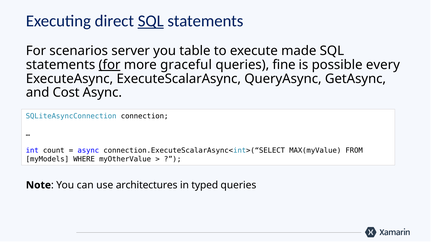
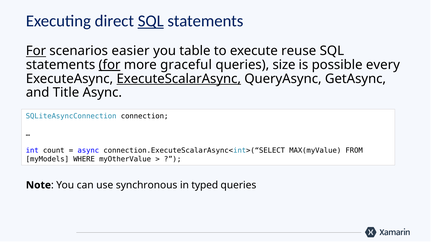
For at (36, 51) underline: none -> present
server: server -> easier
made: made -> reuse
fine: fine -> size
ExecuteScalarAsync underline: none -> present
Cost: Cost -> Title
architectures: architectures -> synchronous
